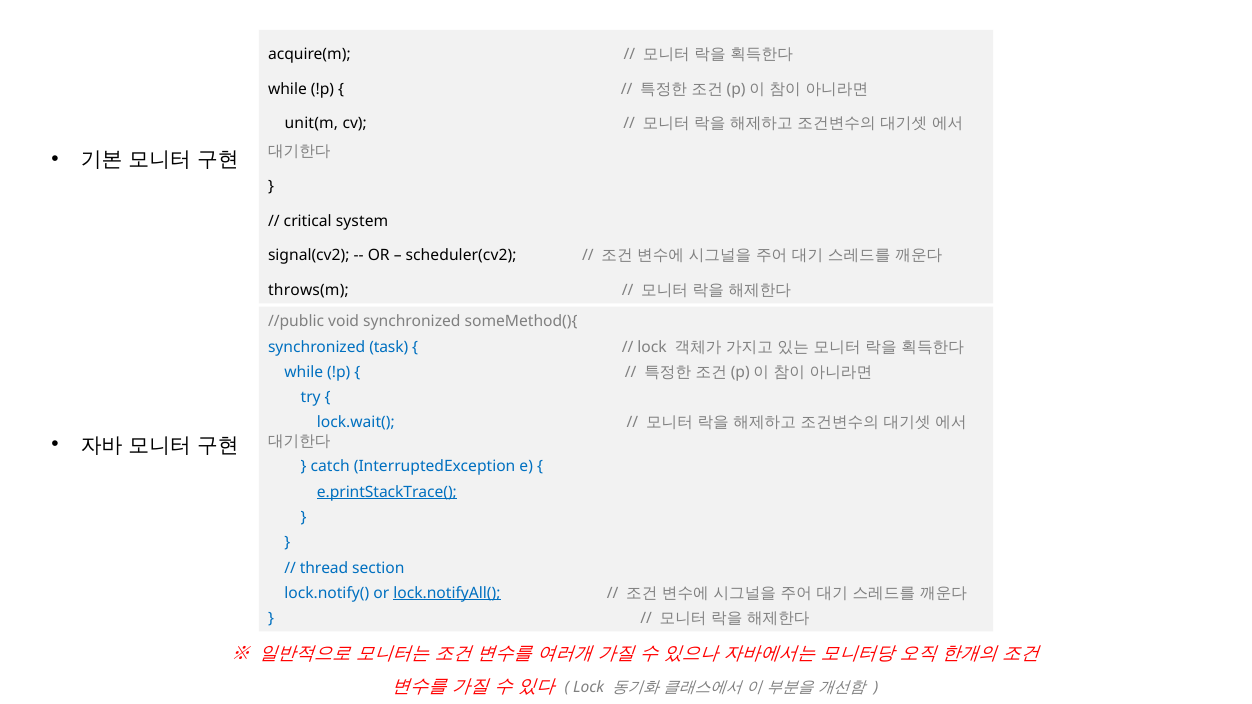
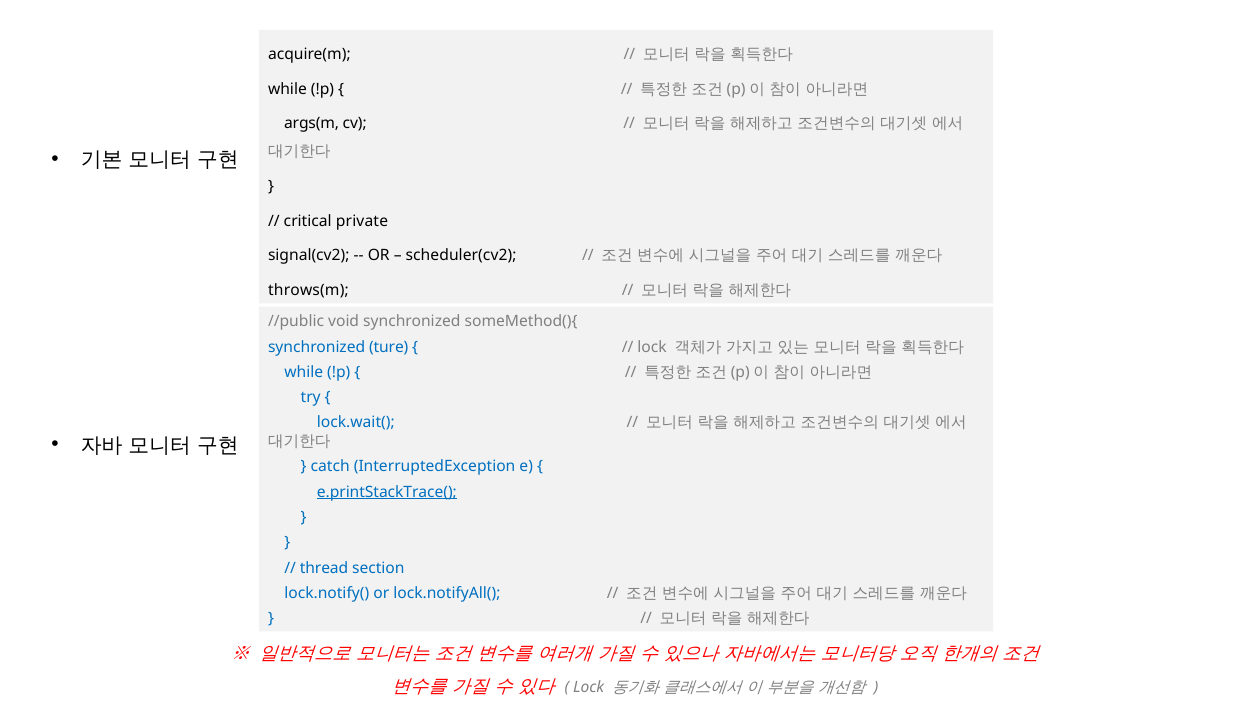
unit(m: unit(m -> args(m
system: system -> private
task: task -> ture
lock.notifyAll( underline: present -> none
